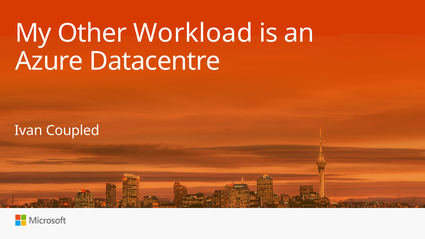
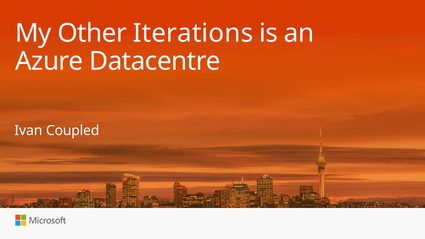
Workload: Workload -> Iterations
